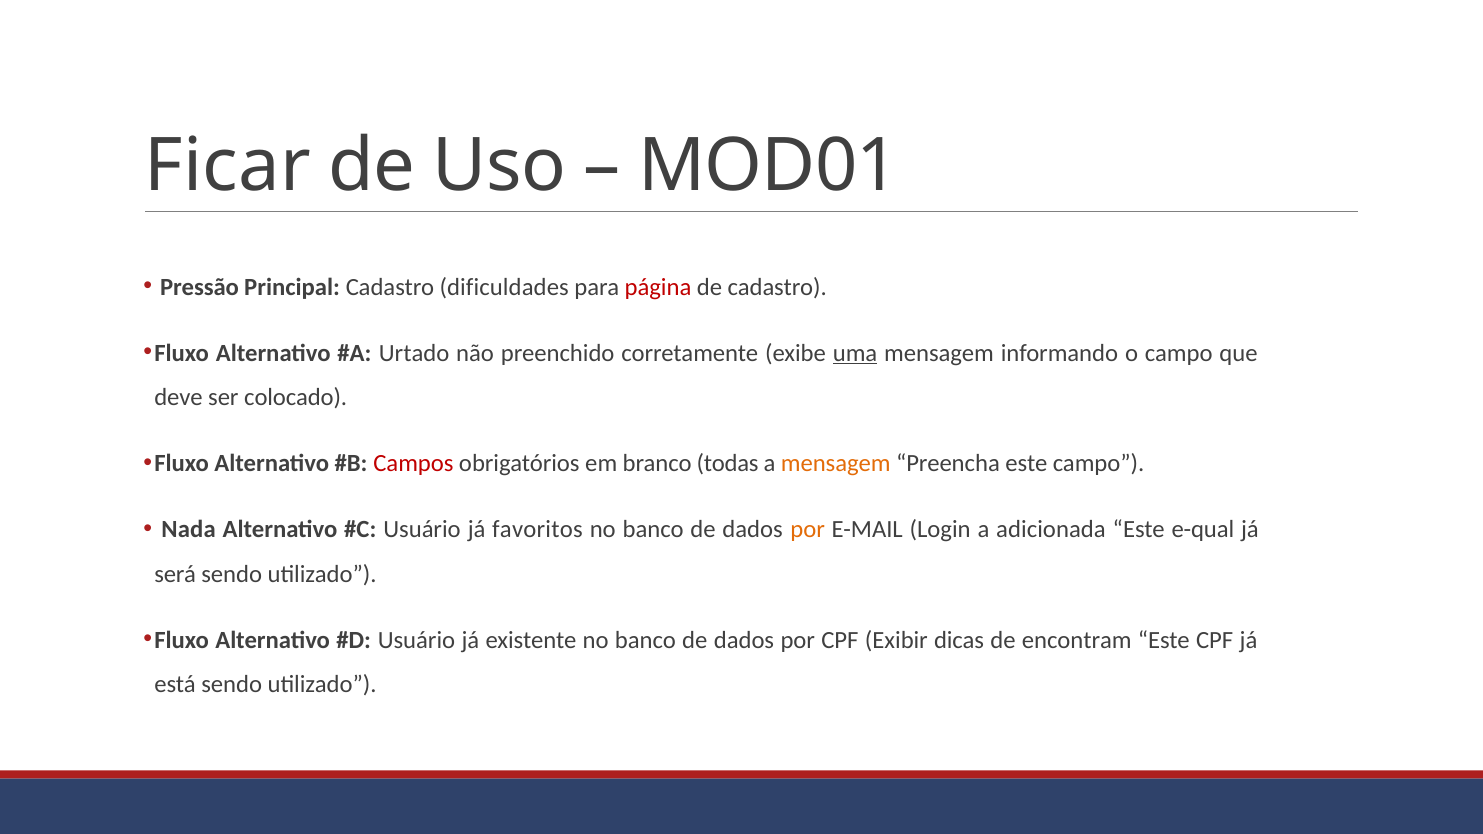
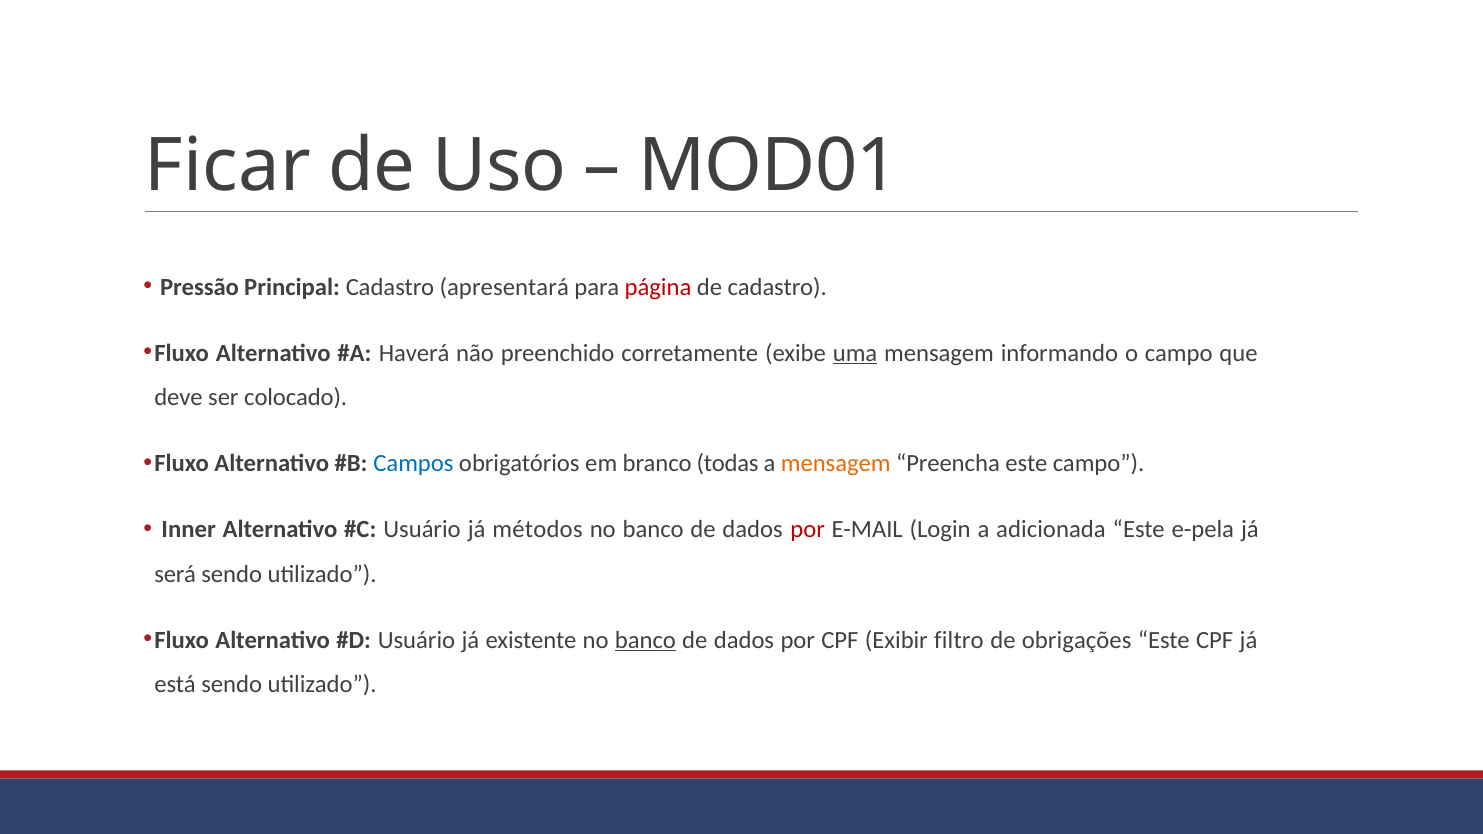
dificuldades: dificuldades -> apresentará
Urtado: Urtado -> Haverá
Campos colour: red -> blue
Nada: Nada -> Inner
favoritos: favoritos -> métodos
por at (808, 530) colour: orange -> red
e-qual: e-qual -> e-pela
banco at (645, 640) underline: none -> present
dicas: dicas -> filtro
encontram: encontram -> obrigações
